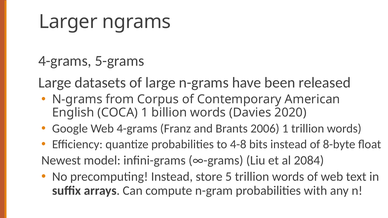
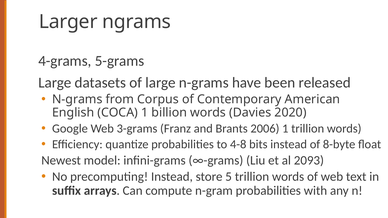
Web 4-grams: 4-grams -> 3-grams
2084: 2084 -> 2093
